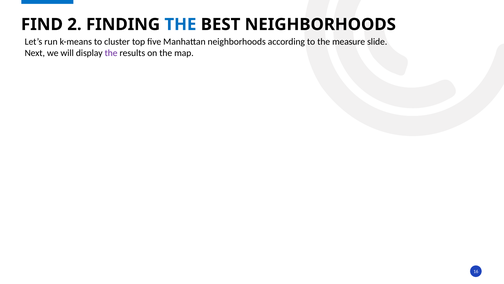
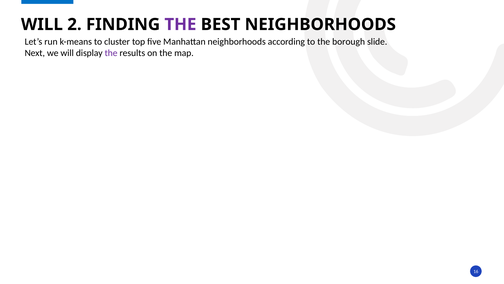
FIND at (42, 24): FIND -> WILL
THE at (180, 24) colour: blue -> purple
measure: measure -> borough
